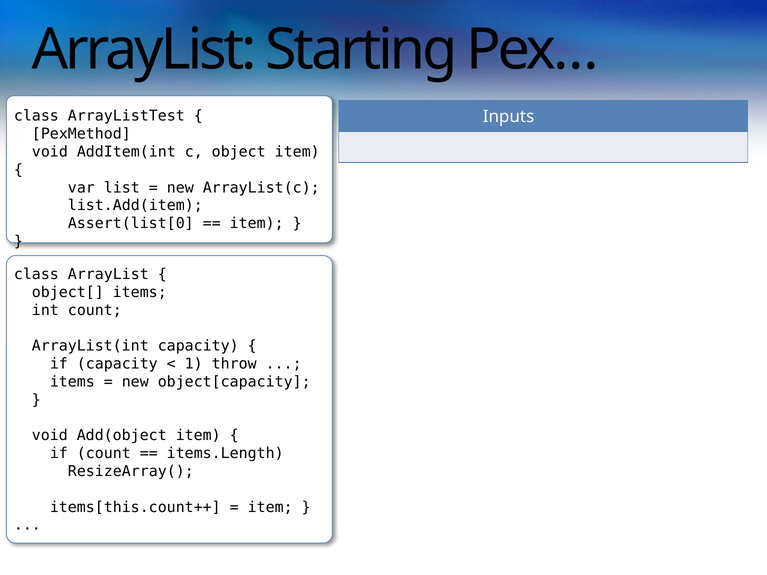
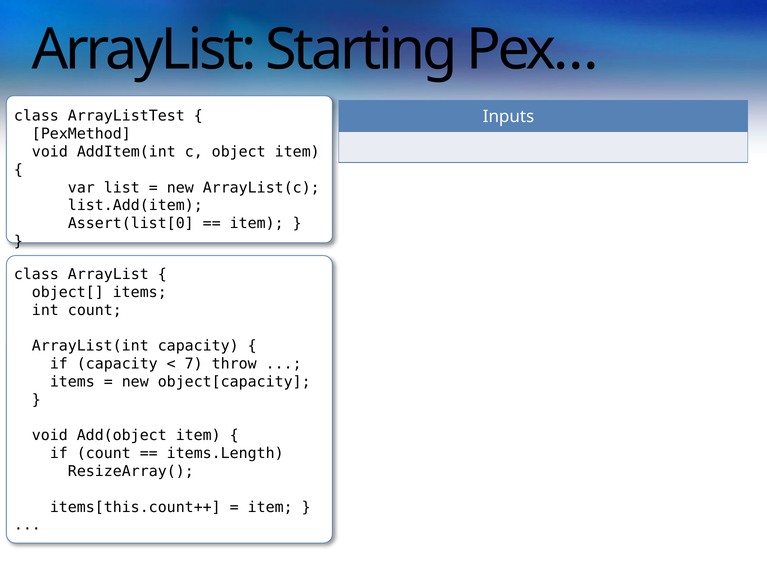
1: 1 -> 7
